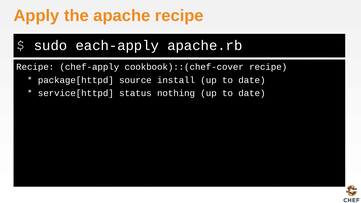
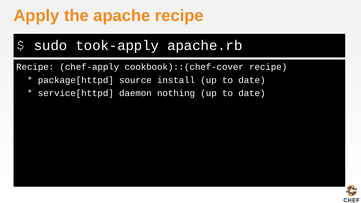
each-apply: each-apply -> took-apply
status: status -> daemon
